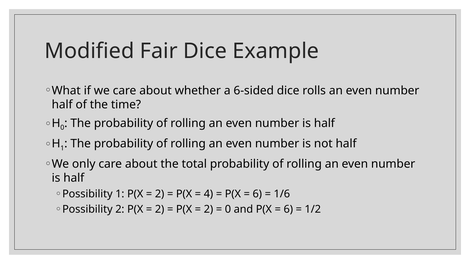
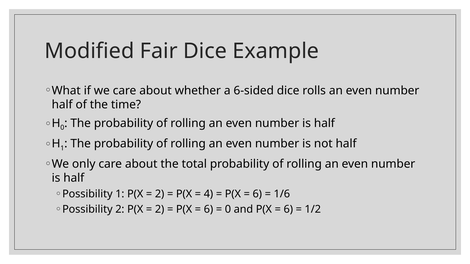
2 at (208, 210): 2 -> 6
